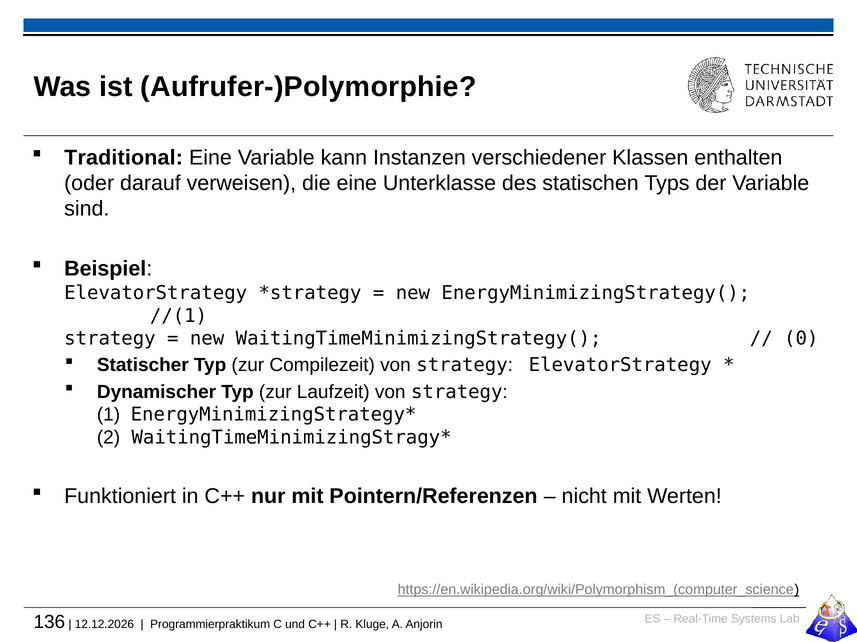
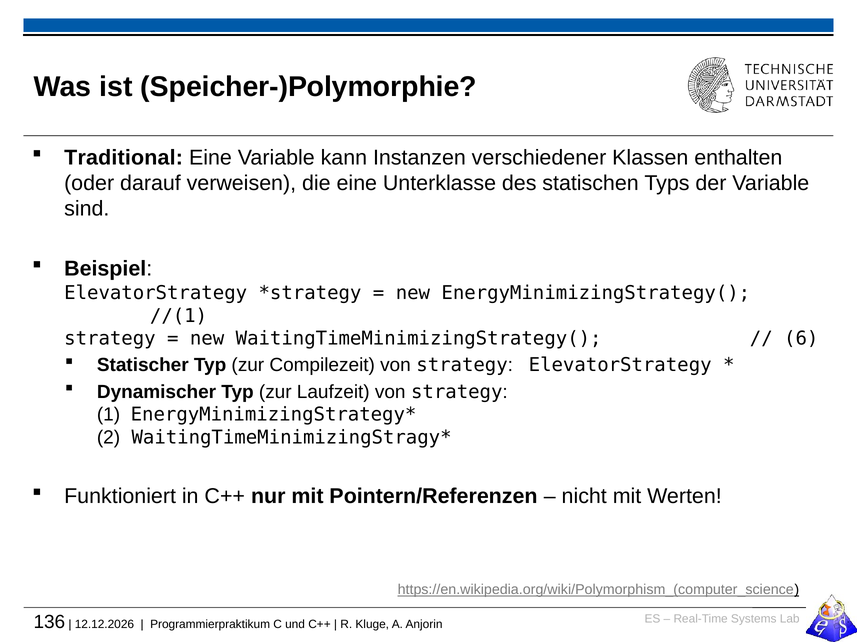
Aufrufer-)Polymorphie: Aufrufer-)Polymorphie -> Speicher-)Polymorphie
0: 0 -> 6
